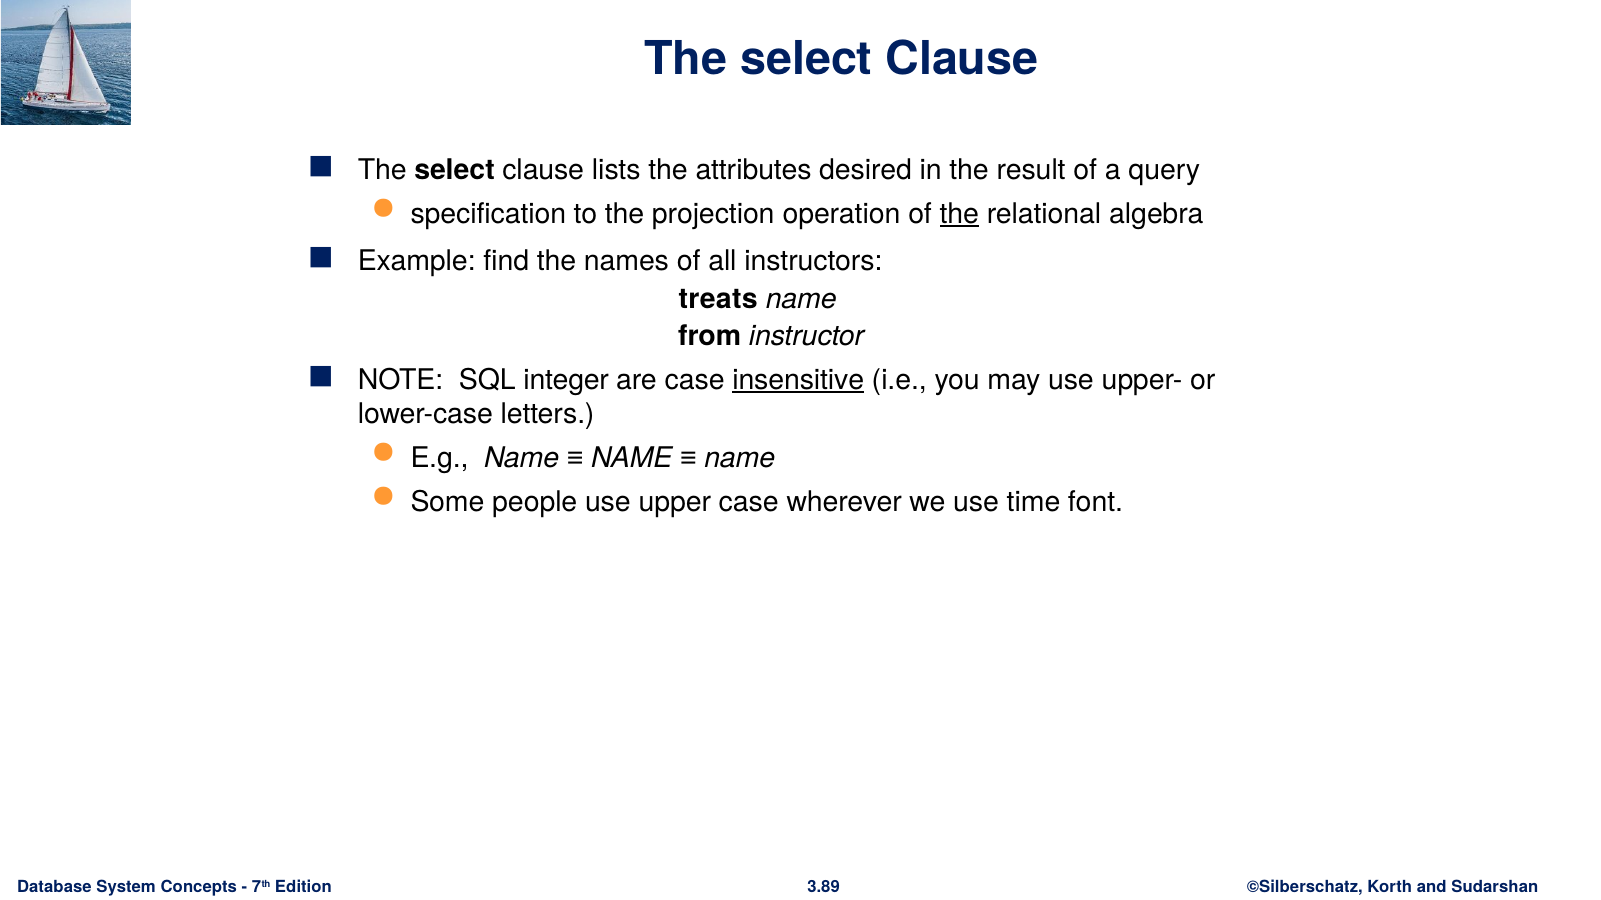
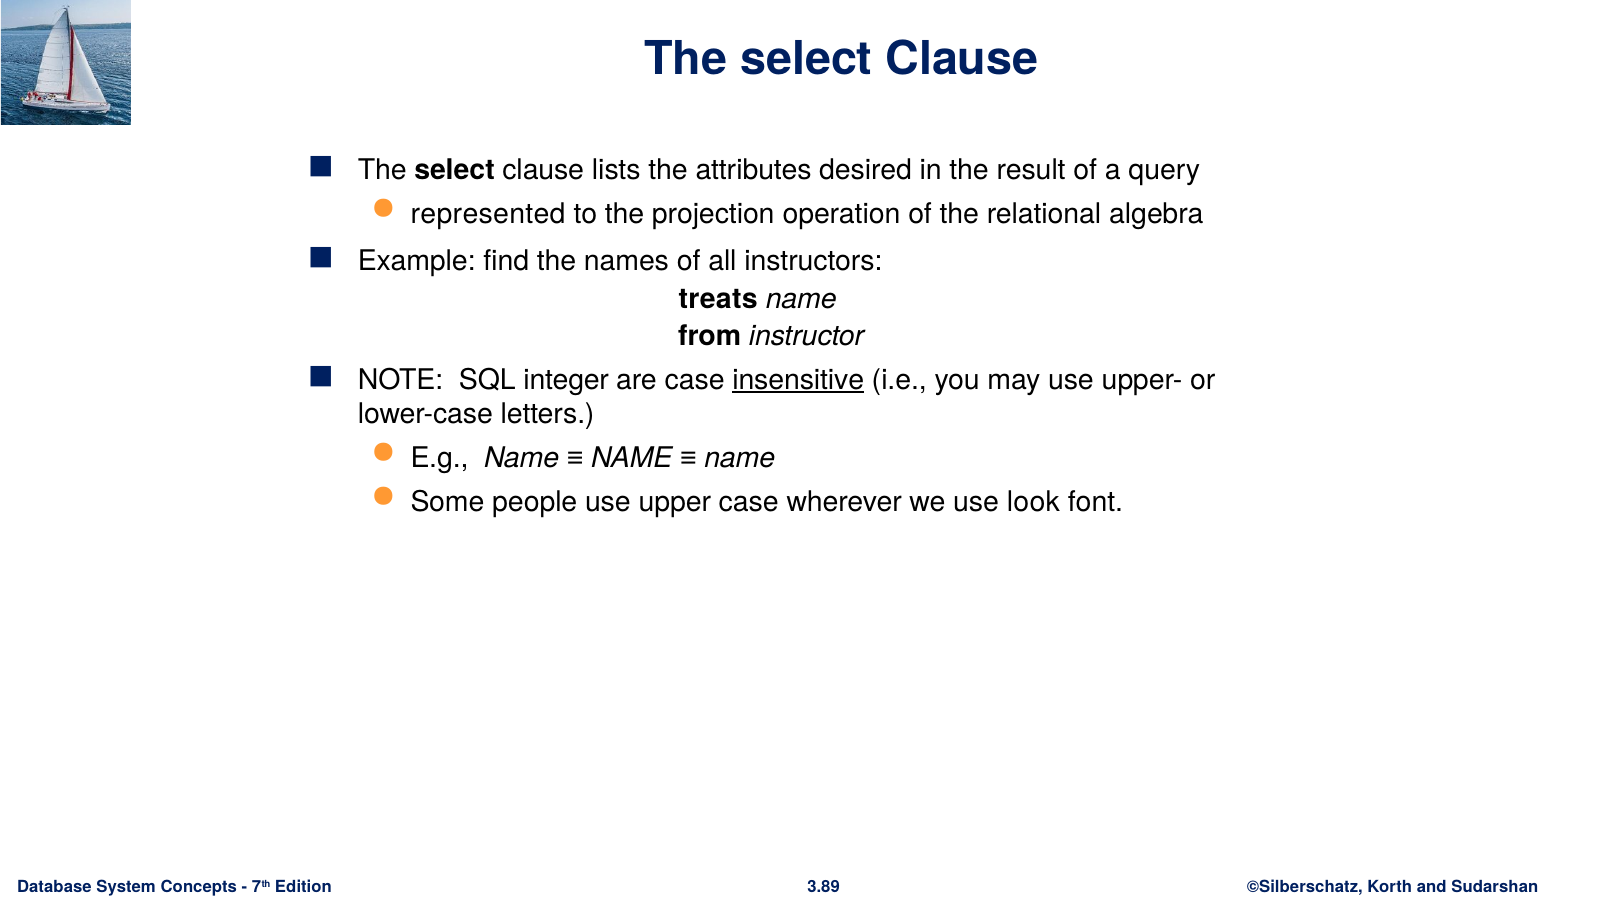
specification: specification -> represented
the at (959, 214) underline: present -> none
time: time -> look
